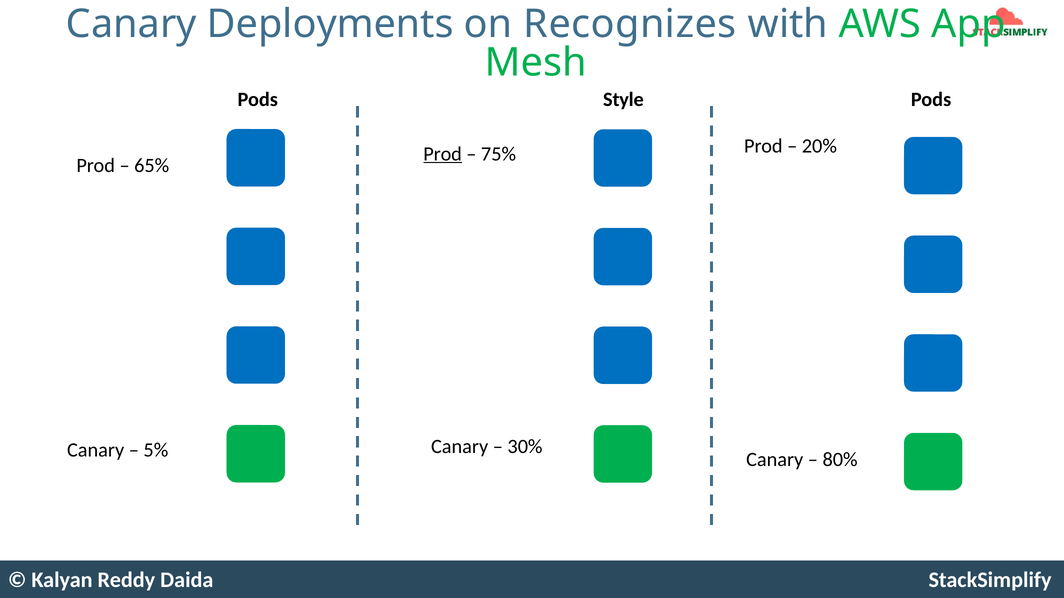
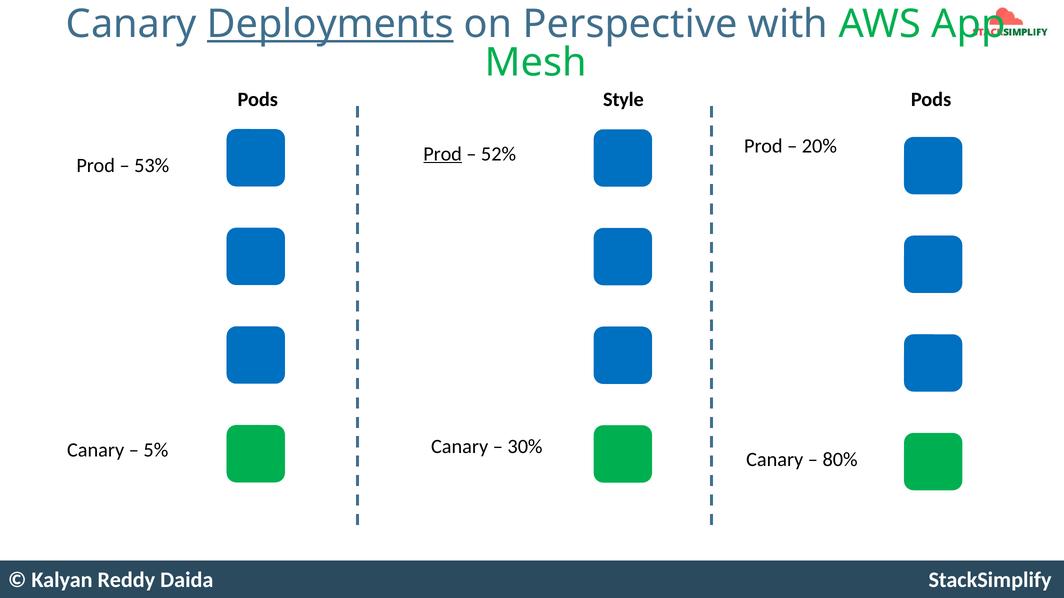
Deployments underline: none -> present
Recognizes: Recognizes -> Perspective
75%: 75% -> 52%
65%: 65% -> 53%
